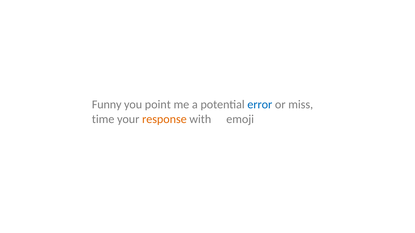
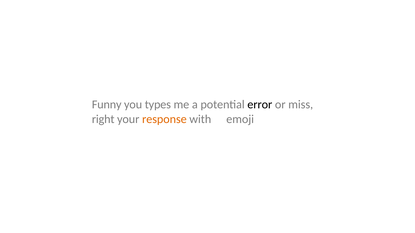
point: point -> types
error colour: blue -> black
time: time -> right
